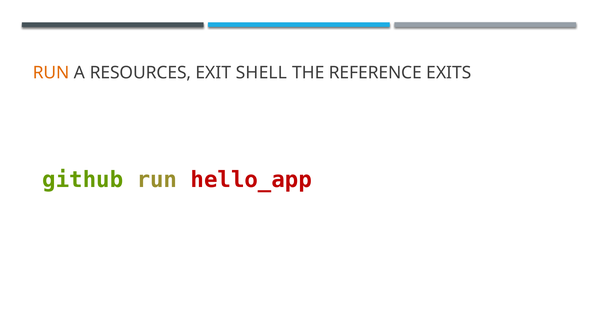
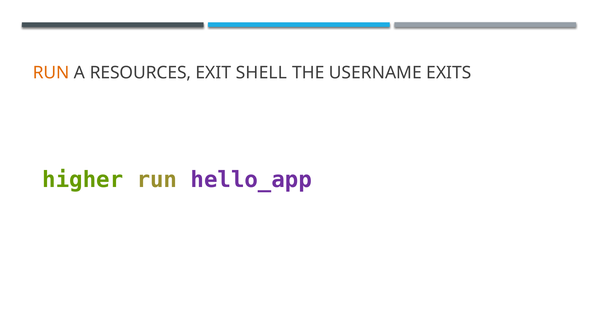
REFERENCE: REFERENCE -> USERNAME
github: github -> higher
hello_app colour: red -> purple
